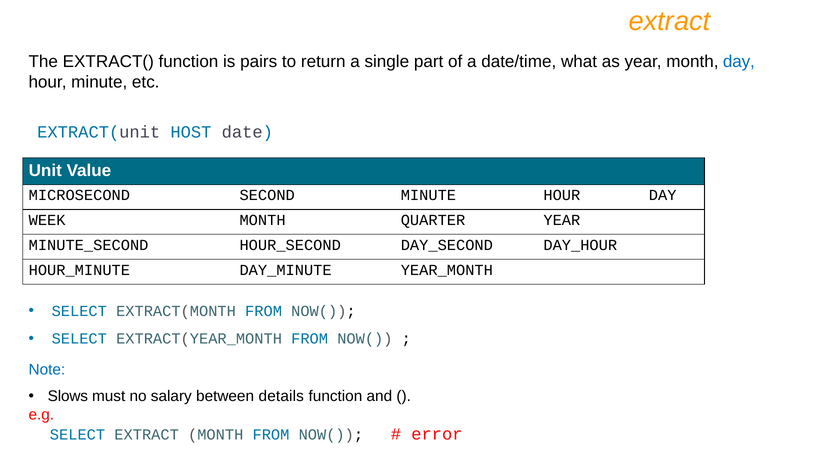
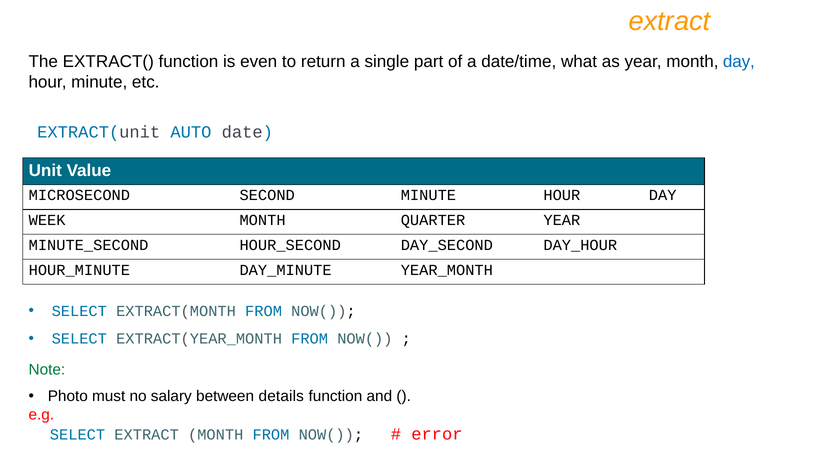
pairs: pairs -> even
HOST: HOST -> AUTO
Note colour: blue -> green
Slows: Slows -> Photo
